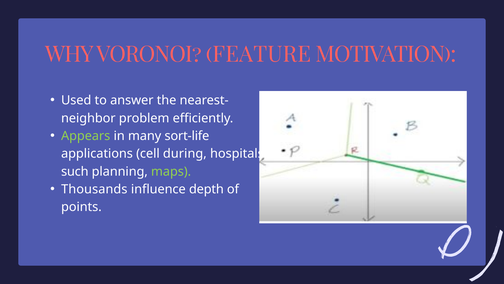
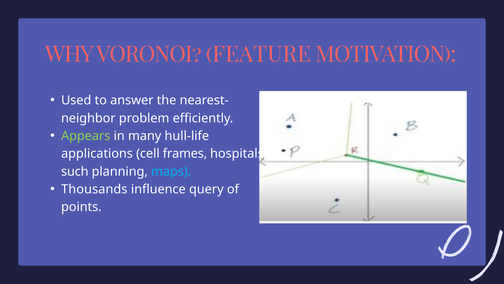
sort-life: sort-life -> hull-life
during: during -> frames
maps colour: light green -> light blue
depth: depth -> query
